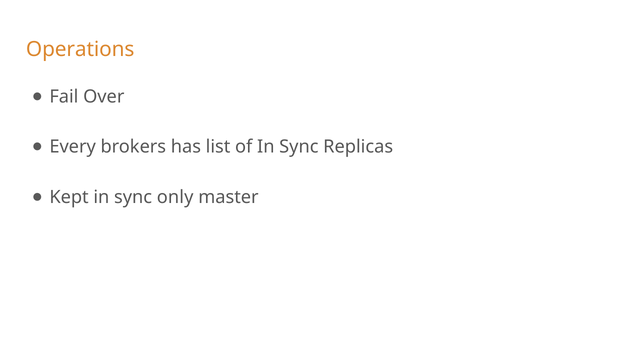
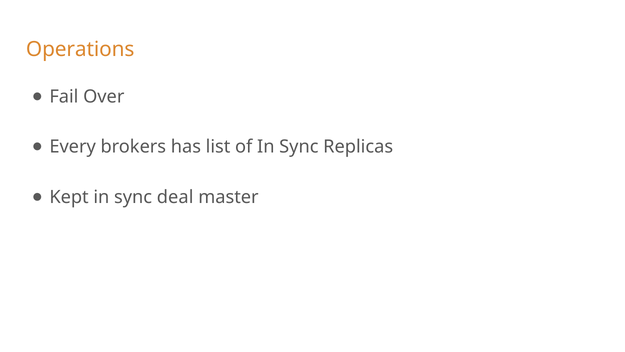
only: only -> deal
